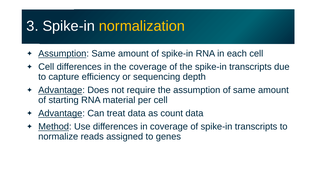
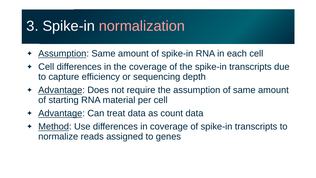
normalization colour: yellow -> pink
